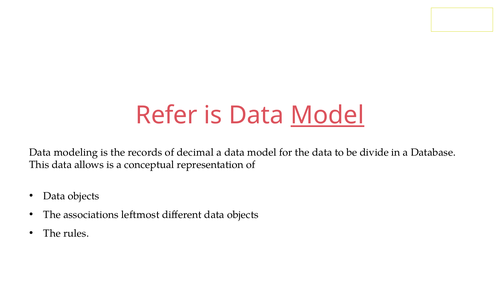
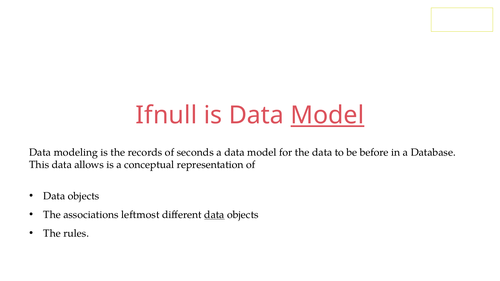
Refer: Refer -> Ifnull
decimal: decimal -> seconds
divide: divide -> before
data at (214, 215) underline: none -> present
